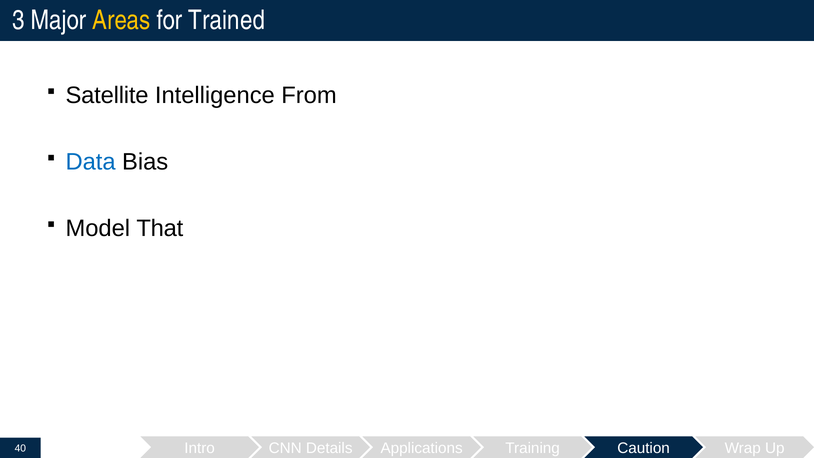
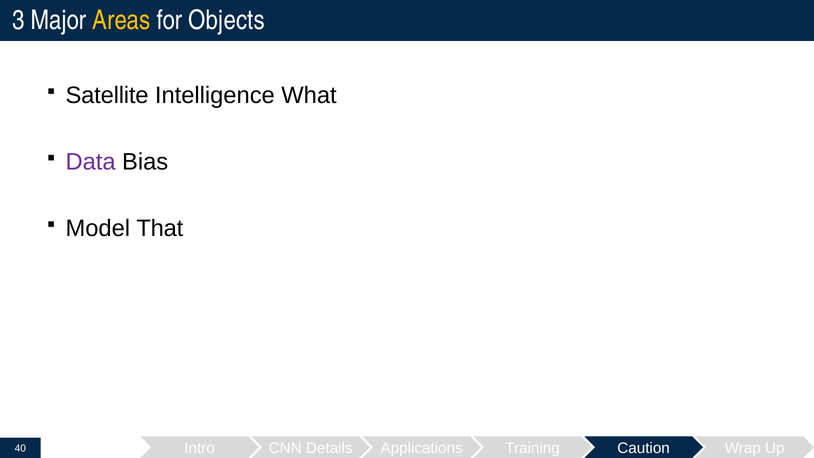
Trained: Trained -> Objects
From: From -> What
Data colour: blue -> purple
